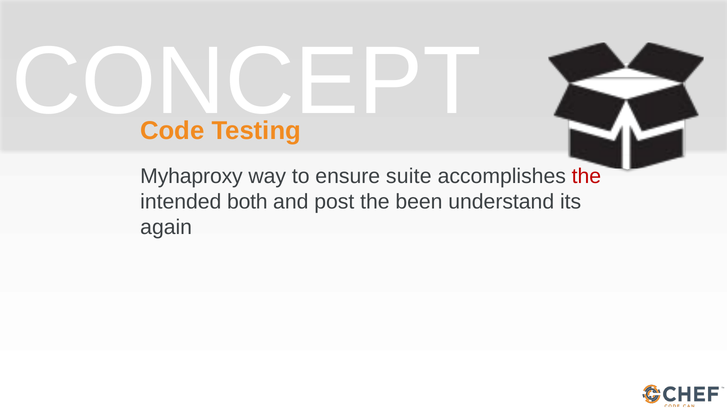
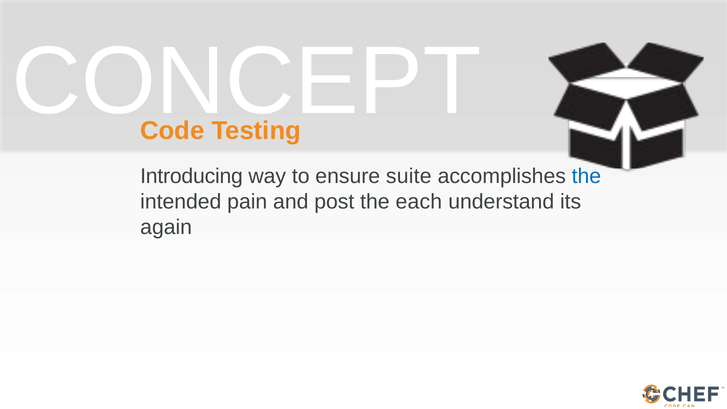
Myhaproxy: Myhaproxy -> Introducing
the at (586, 176) colour: red -> blue
both: both -> pain
been: been -> each
